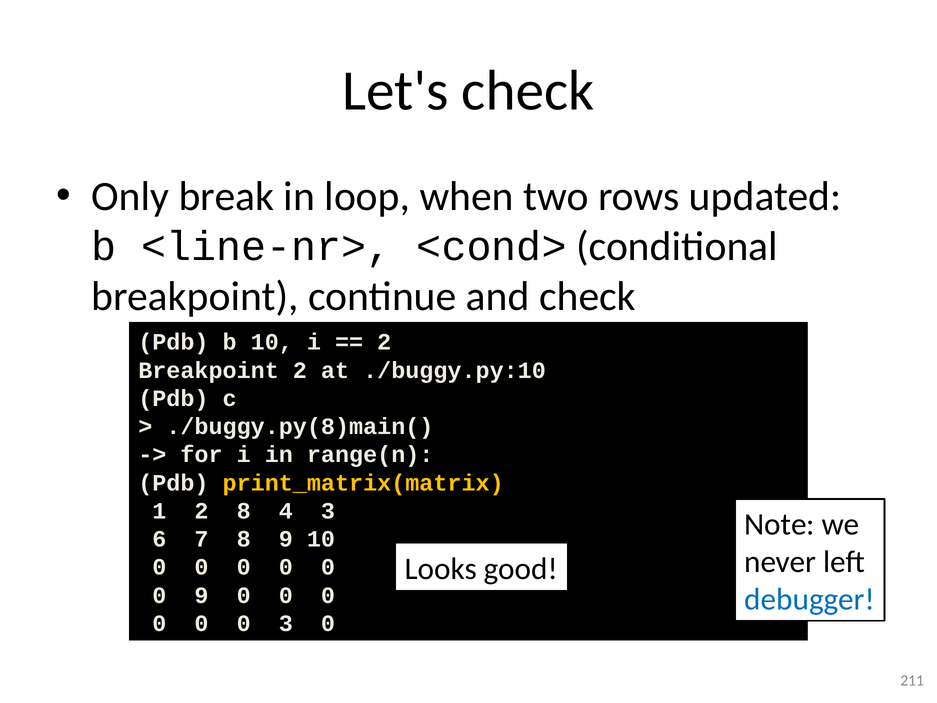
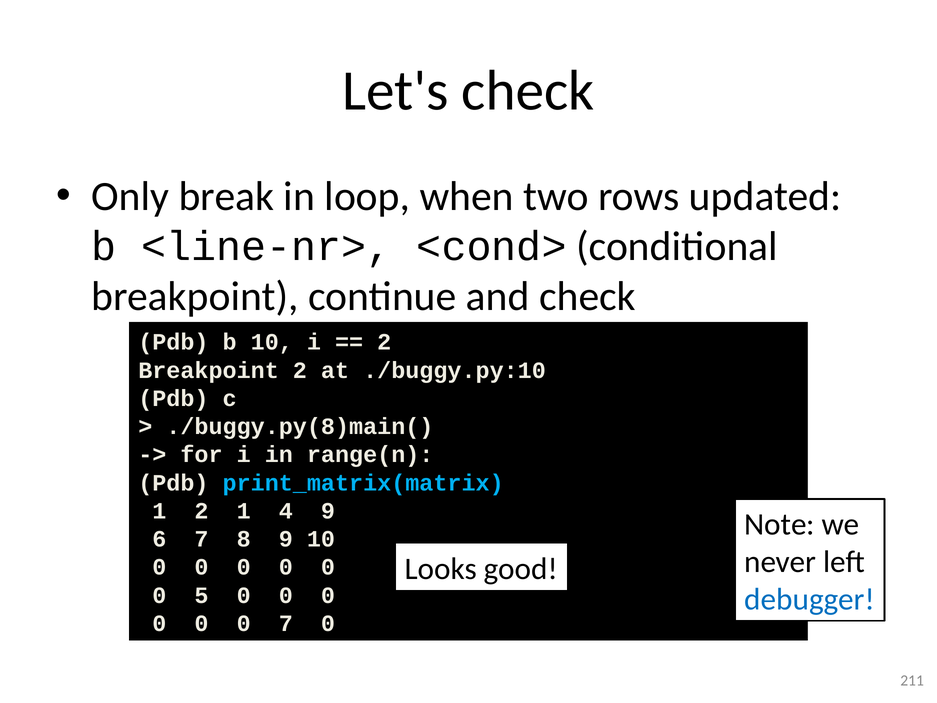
print_matrix(matrix colour: yellow -> light blue
2 8: 8 -> 1
4 3: 3 -> 9
0 9: 9 -> 5
0 3: 3 -> 7
